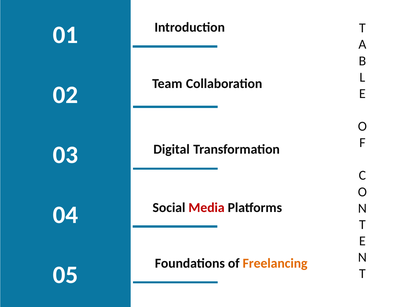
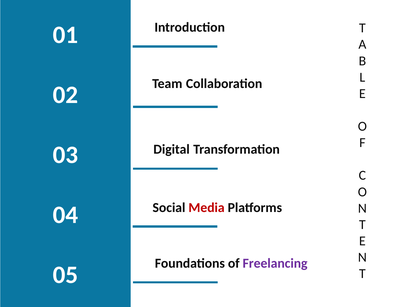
Freelancing colour: orange -> purple
